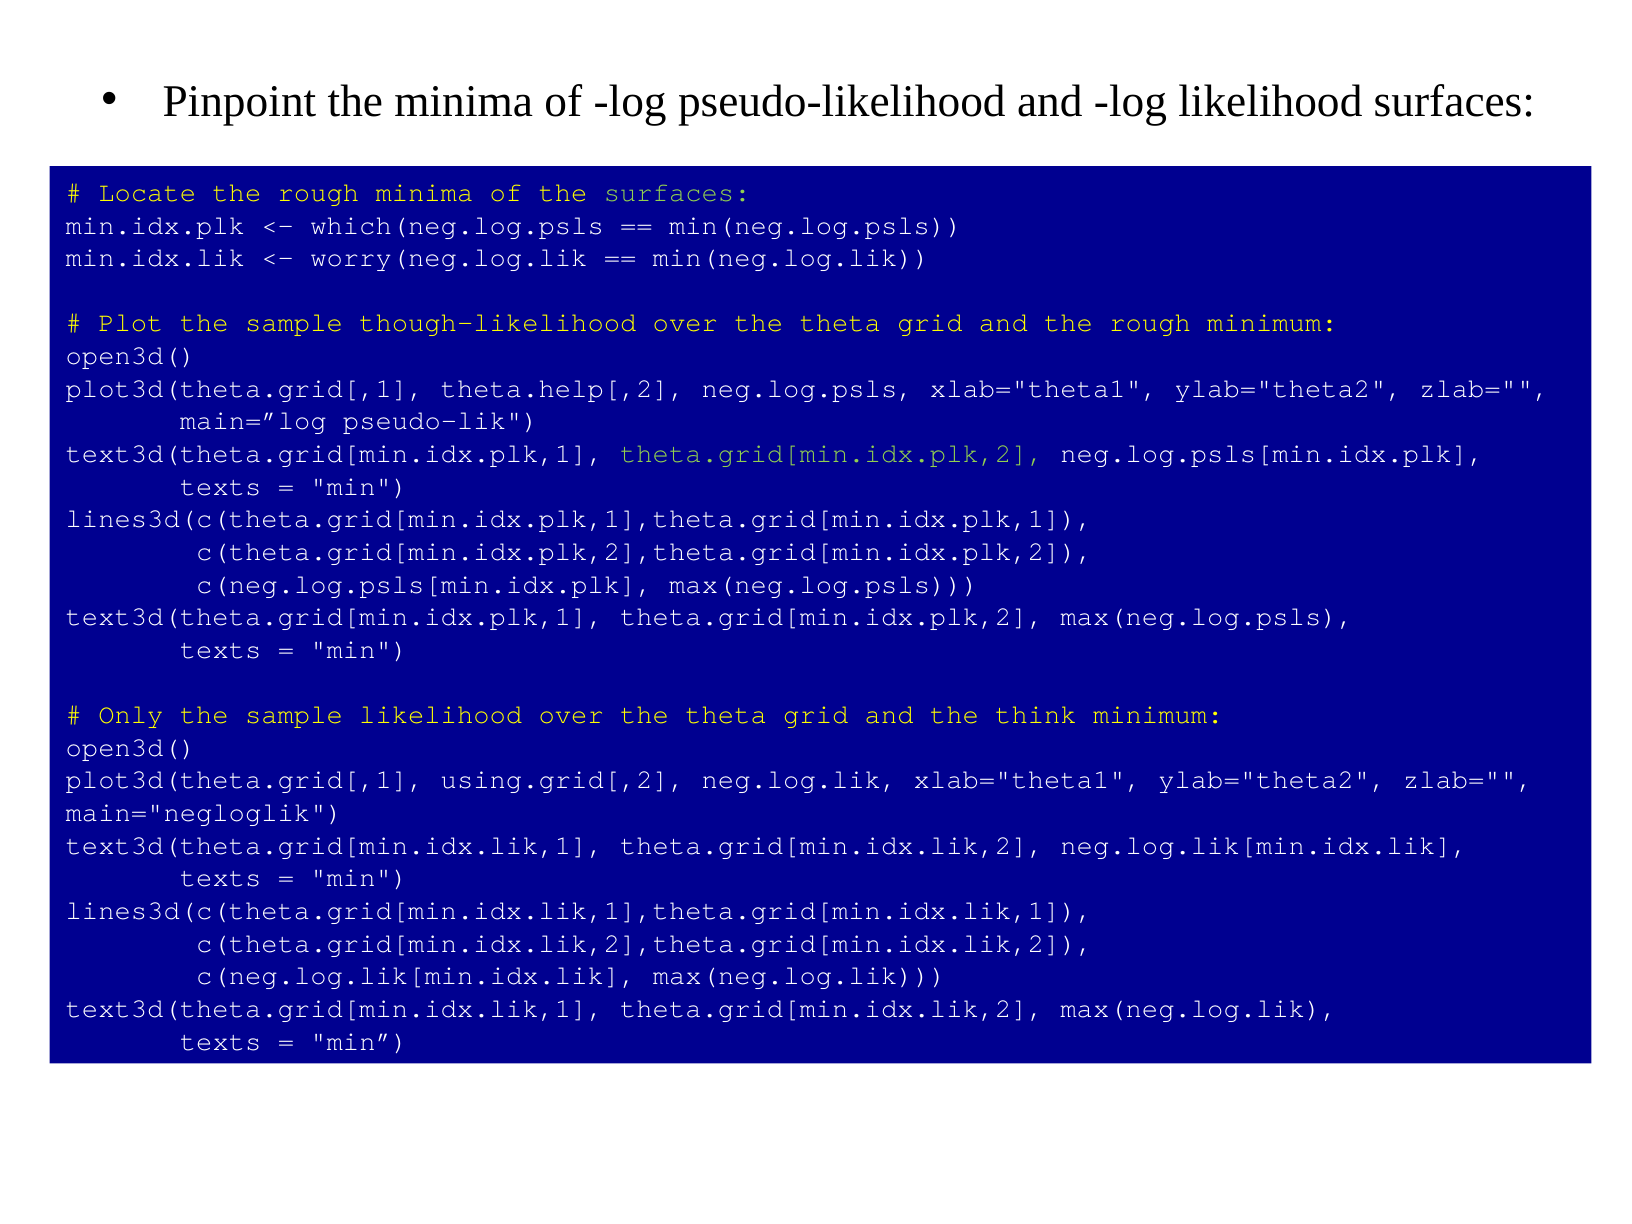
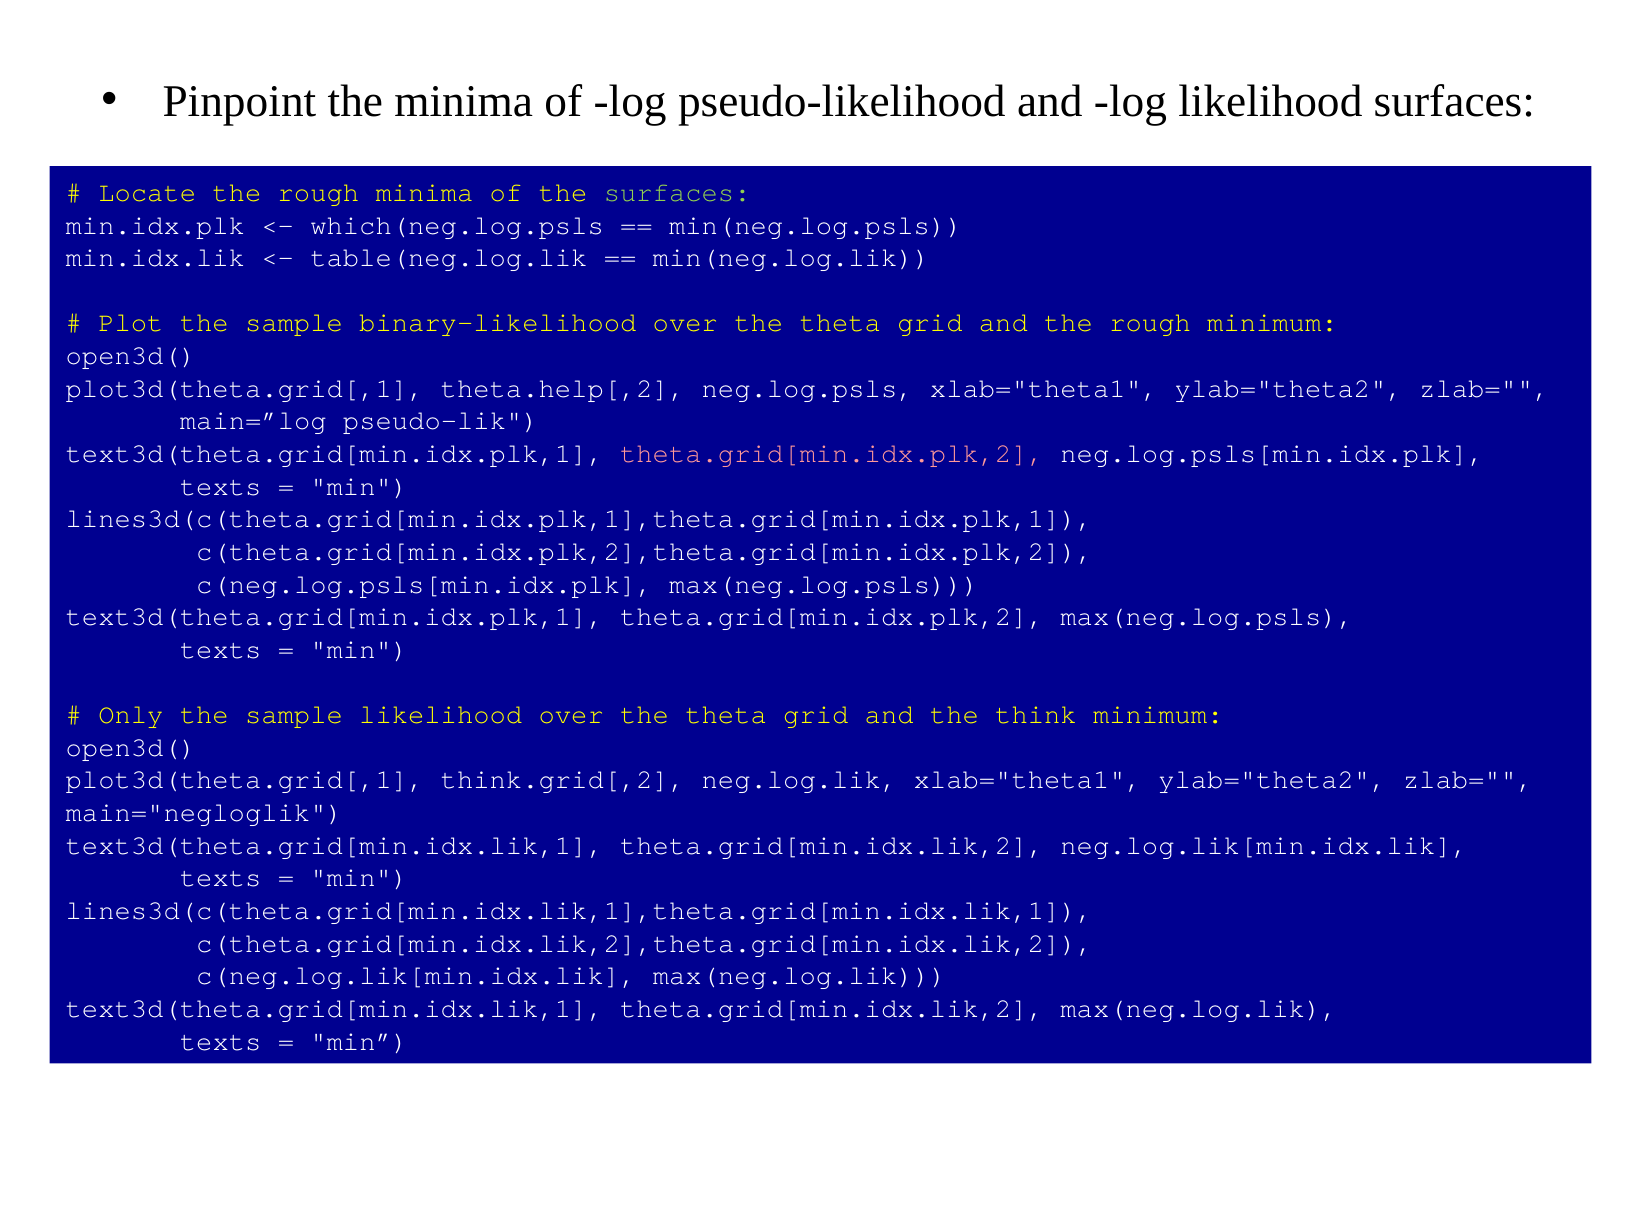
worry(neg.log.lik: worry(neg.log.lik -> table(neg.log.lik
though-likelihood: though-likelihood -> binary-likelihood
theta.grid[min.idx.plk,2 at (832, 454) colour: light green -> pink
using.grid[,2: using.grid[,2 -> think.grid[,2
